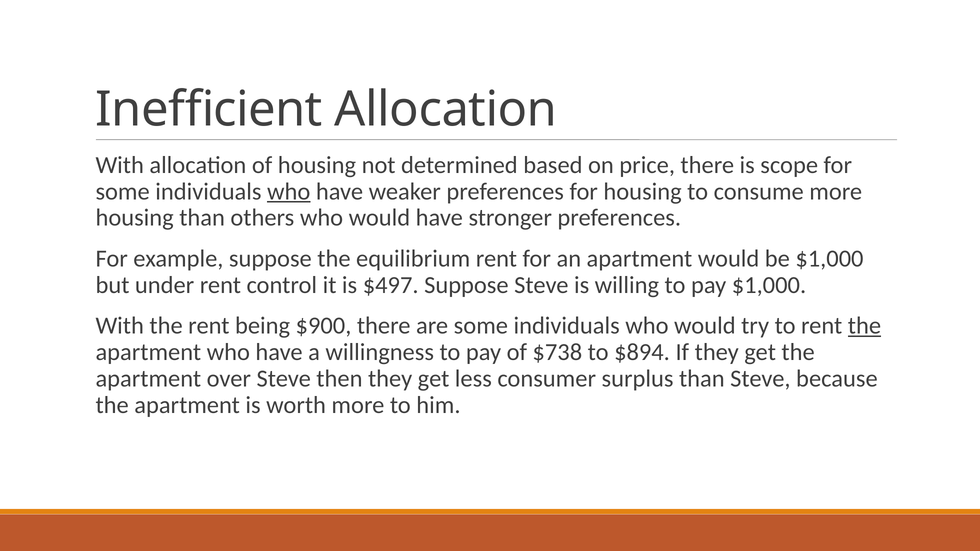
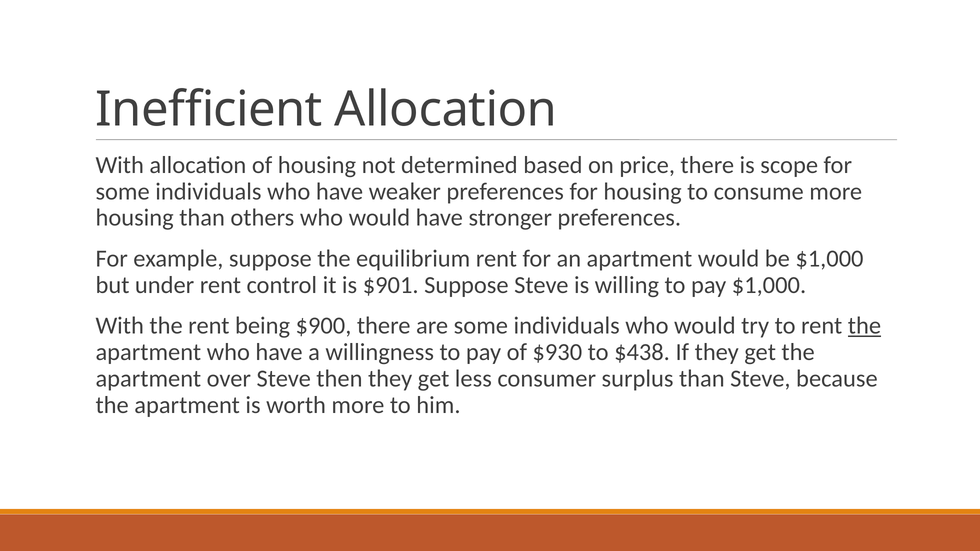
who at (289, 192) underline: present -> none
$497: $497 -> $901
$738: $738 -> $930
$894: $894 -> $438
